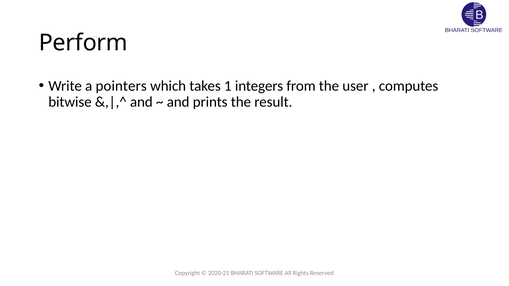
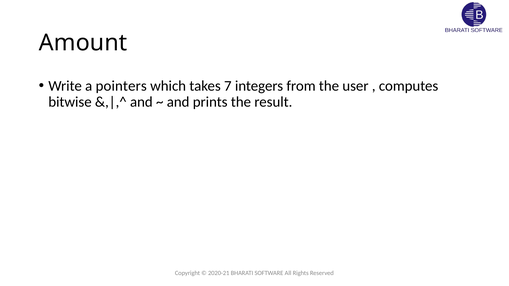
Perform: Perform -> Amount
1: 1 -> 7
